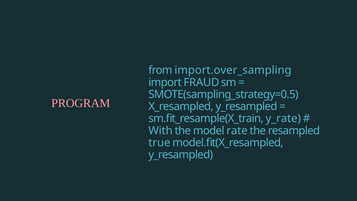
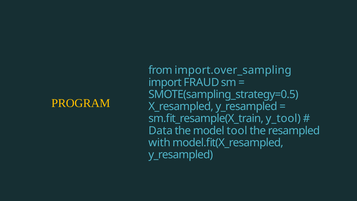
PROGRAM colour: pink -> yellow
y_rate: y_rate -> y_tool
With: With -> Data
rate: rate -> tool
true: true -> with
